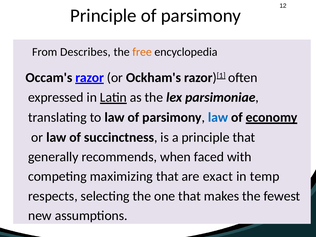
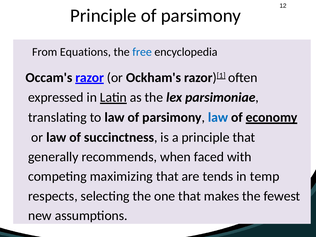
Describes: Describes -> Equations
free colour: orange -> blue
exact: exact -> tends
